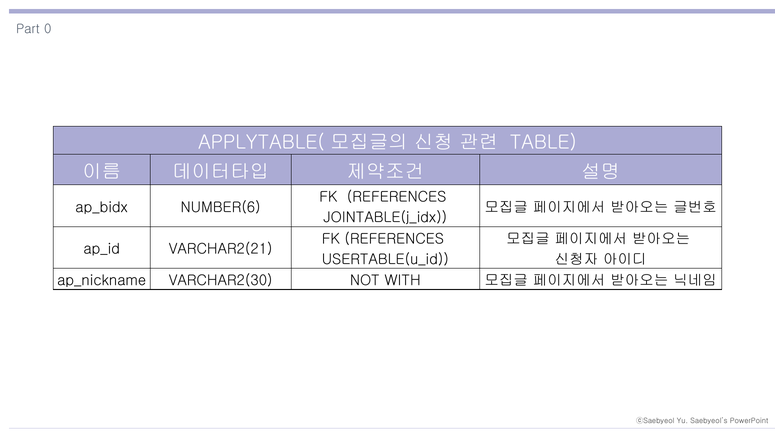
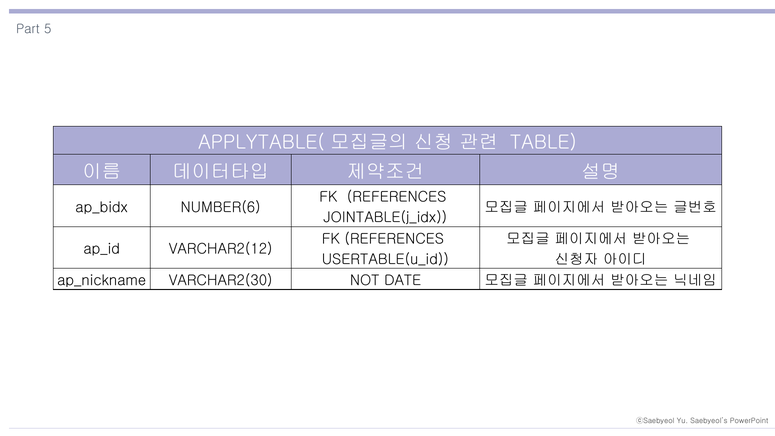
0: 0 -> 5
VARCHAR2(21: VARCHAR2(21 -> VARCHAR2(12
WITH: WITH -> DATE
